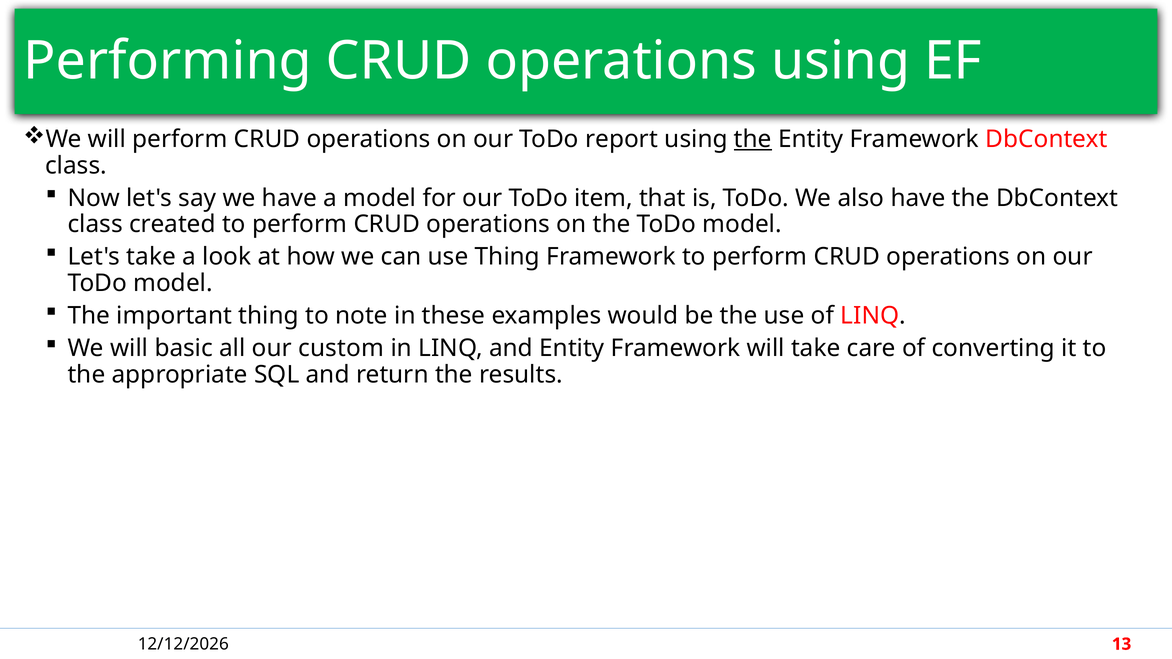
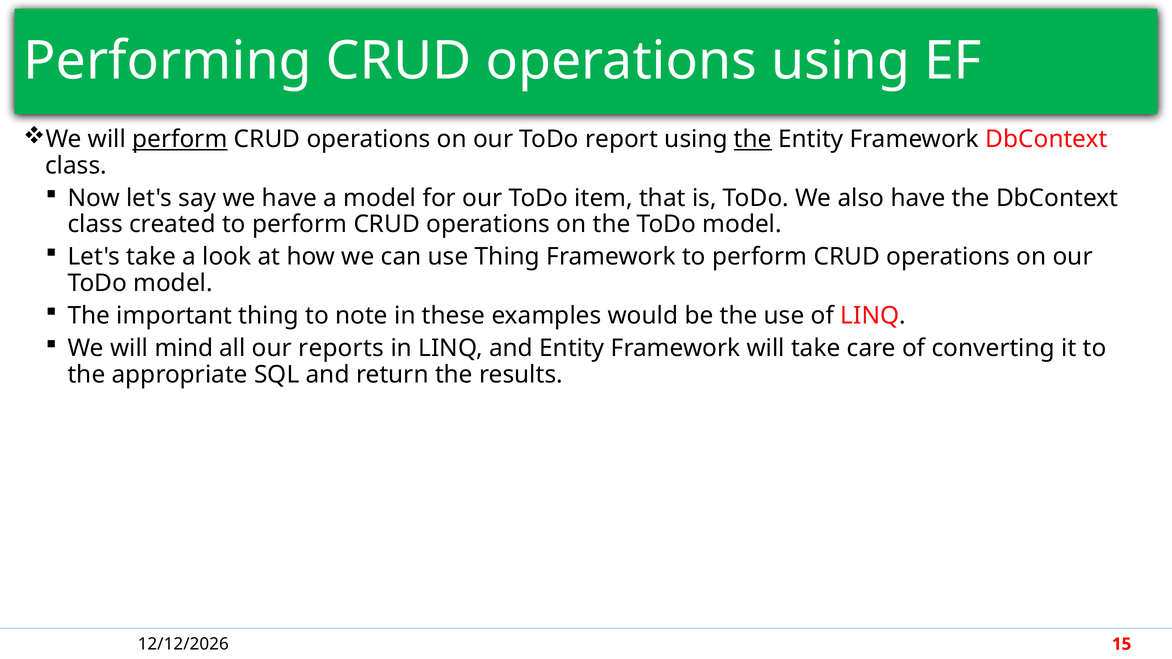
perform at (180, 139) underline: none -> present
basic: basic -> mind
custom: custom -> reports
13: 13 -> 15
